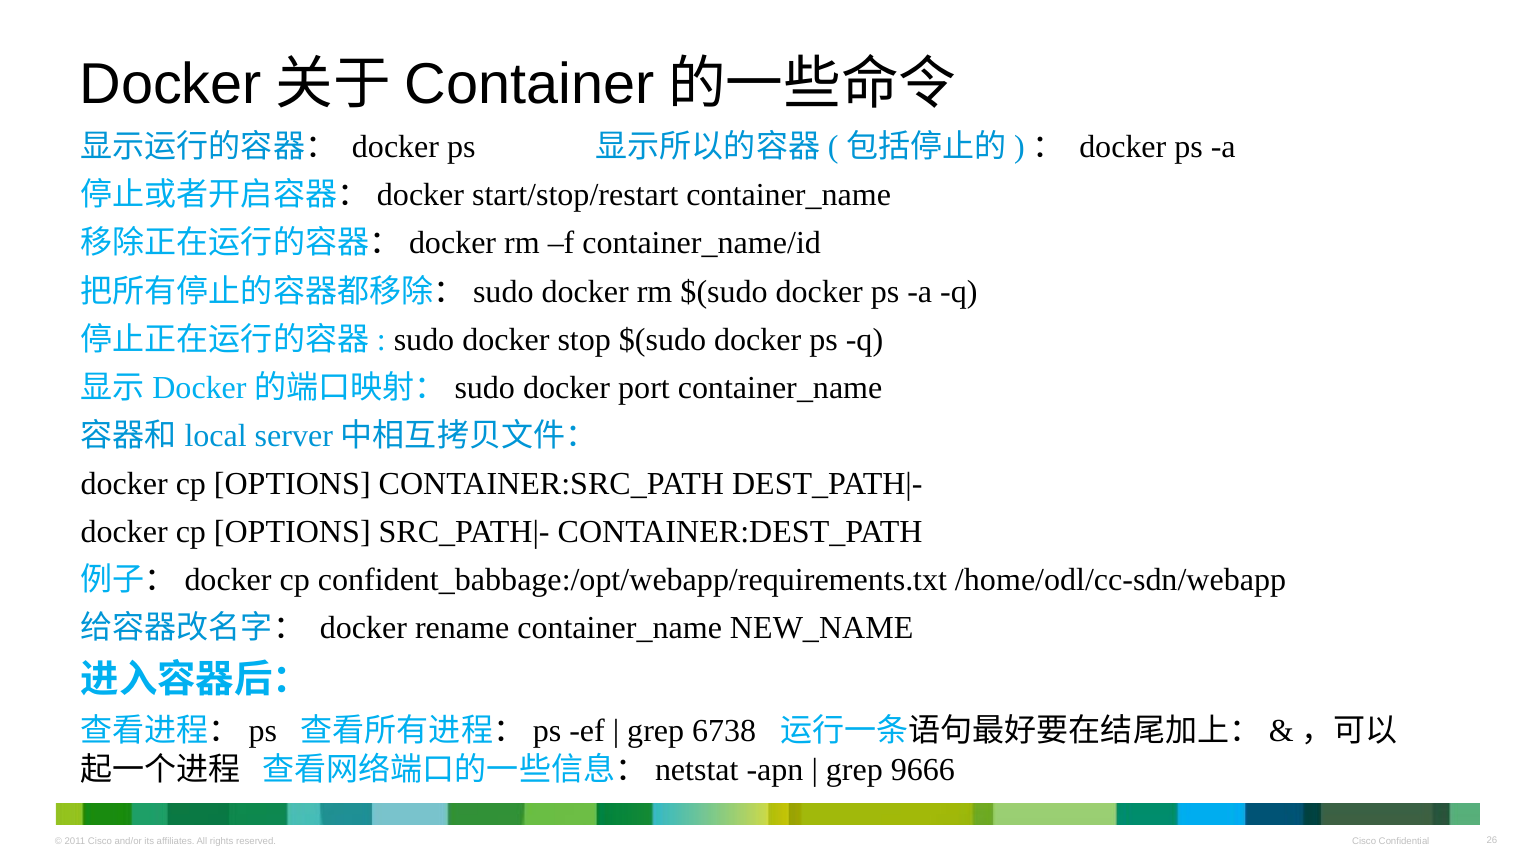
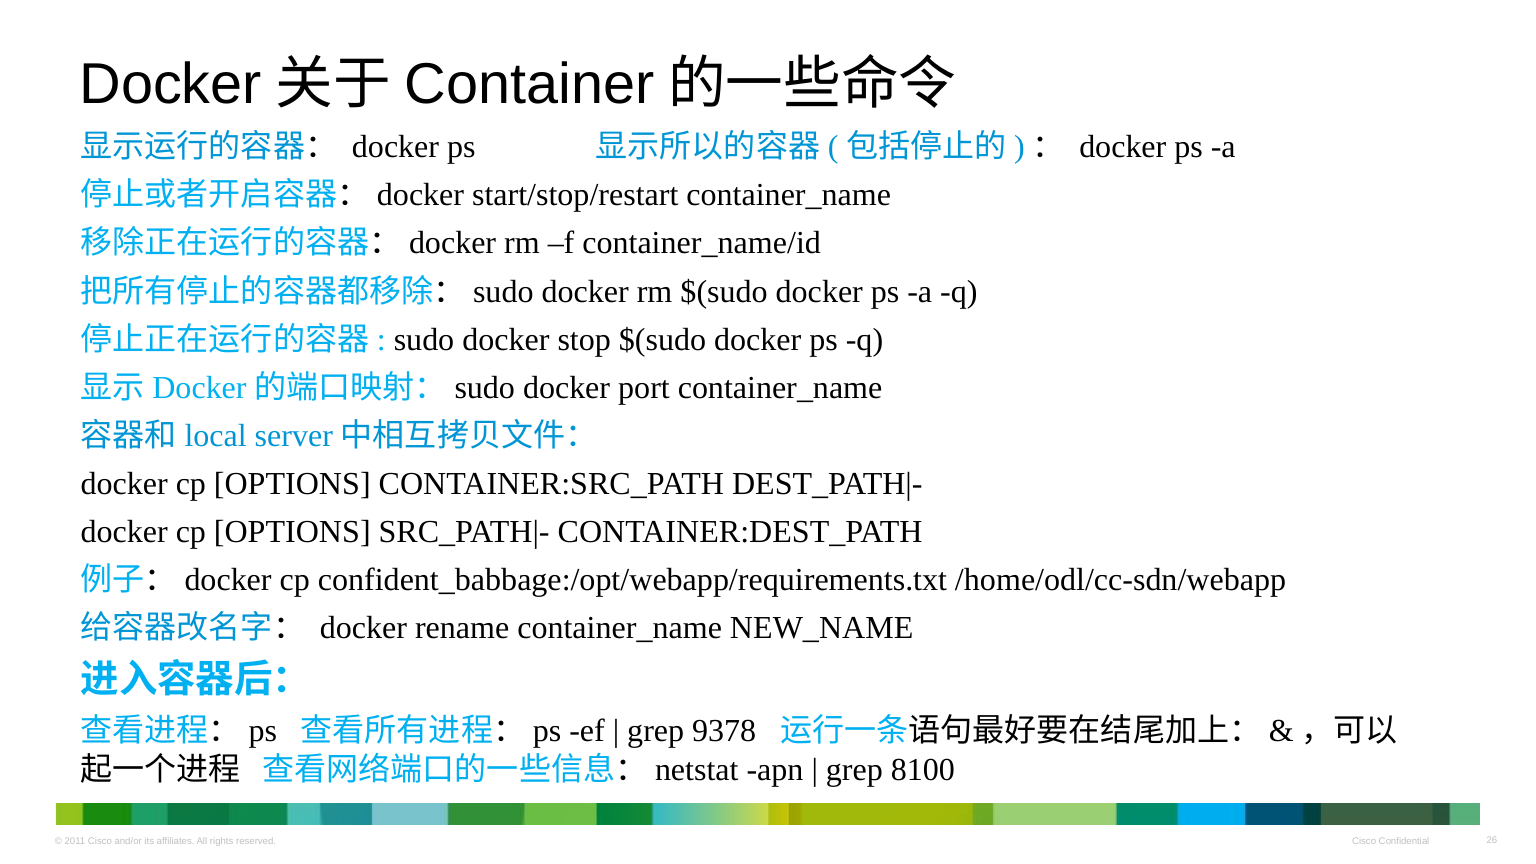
6738: 6738 -> 9378
9666: 9666 -> 8100
